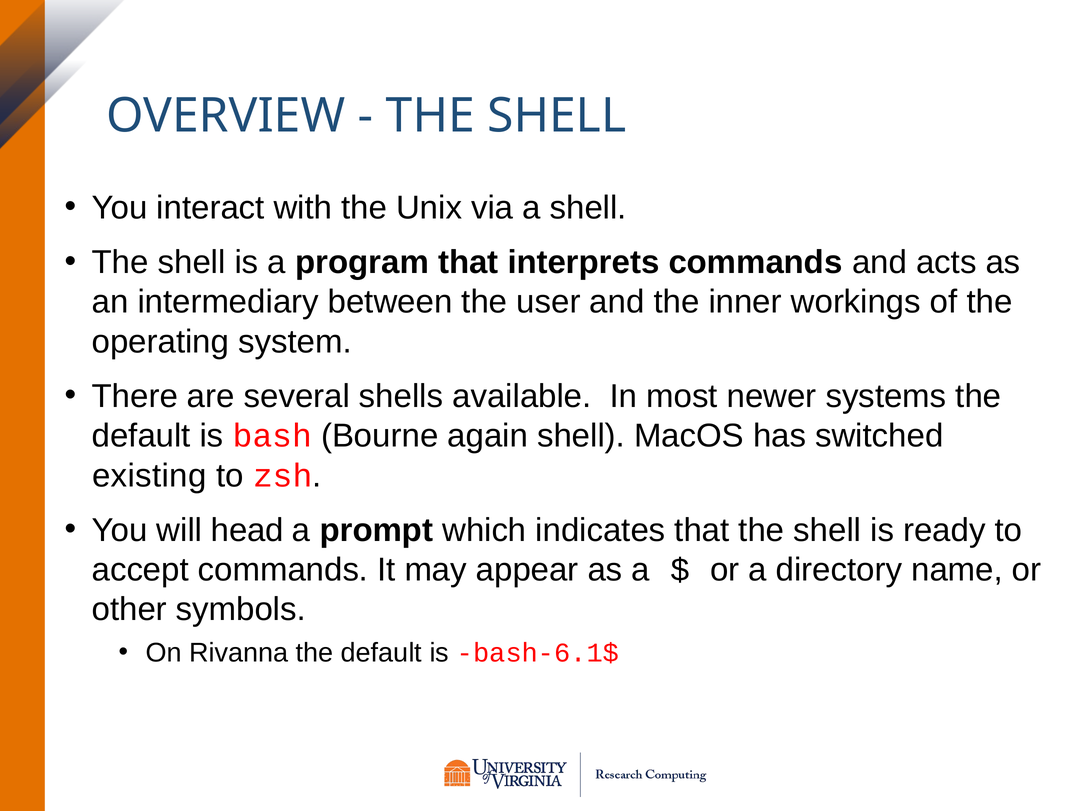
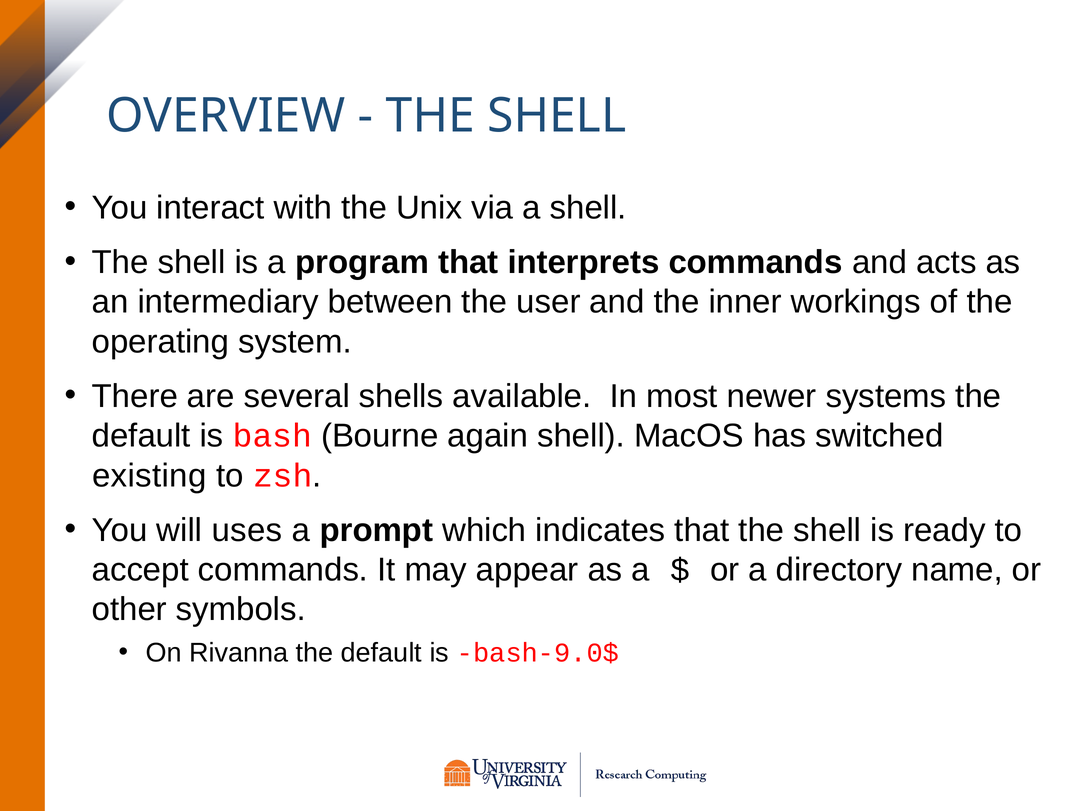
head: head -> uses
bash-6.1$: bash-6.1$ -> bash-9.0$
